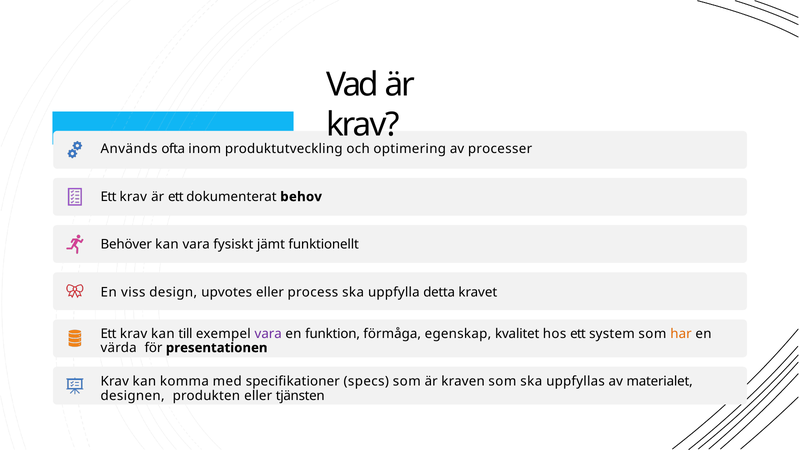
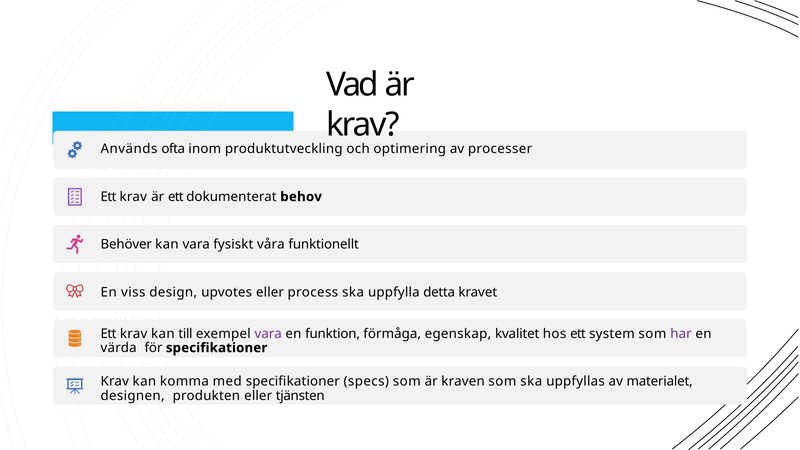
jämt: jämt -> våra
har colour: orange -> purple
för presentationen: presentationen -> specifikationer
